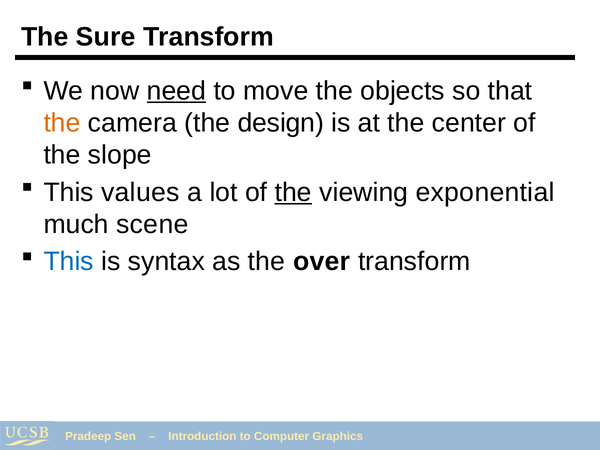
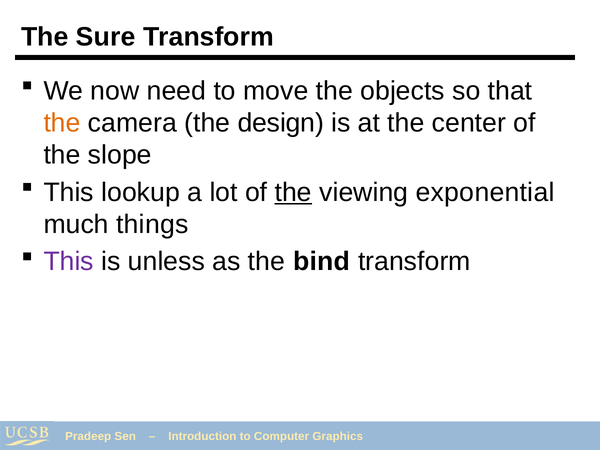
need underline: present -> none
values: values -> lookup
scene: scene -> things
This at (69, 262) colour: blue -> purple
syntax: syntax -> unless
over: over -> bind
